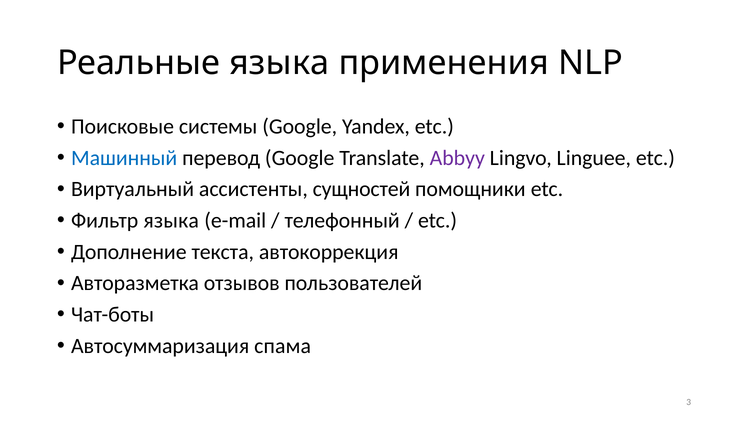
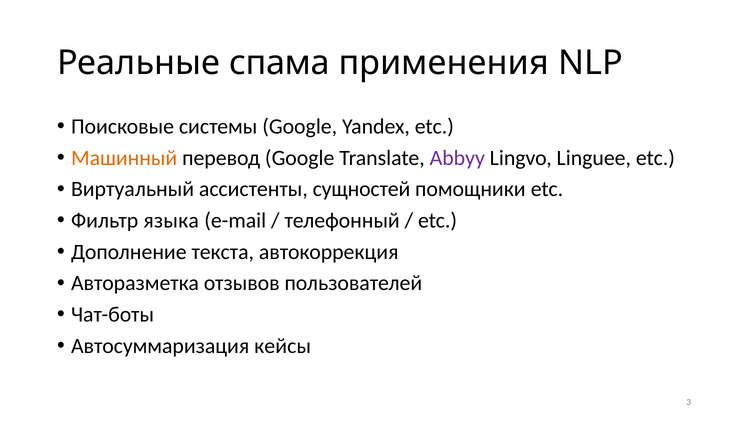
Реальные языка: языка -> спама
Машинный colour: blue -> orange
спама: спама -> кейсы
